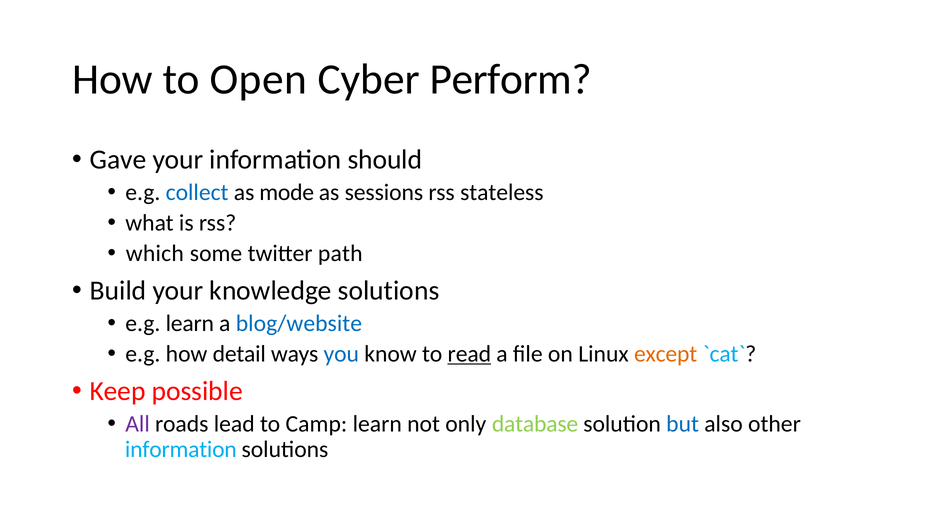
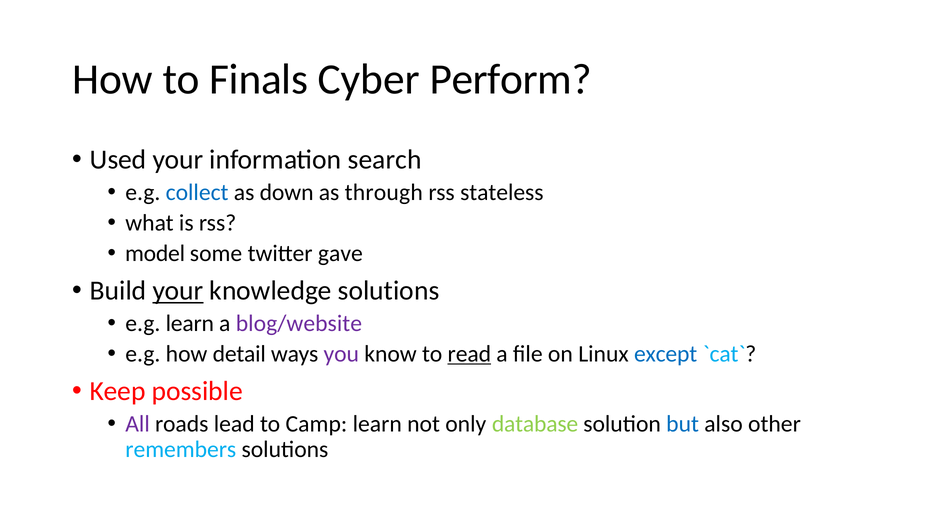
Open: Open -> Finals
Gave: Gave -> Used
should: should -> search
mode: mode -> down
sessions: sessions -> through
which: which -> model
path: path -> gave
your at (178, 291) underline: none -> present
blog/website colour: blue -> purple
you colour: blue -> purple
except colour: orange -> blue
information at (181, 449): information -> remembers
